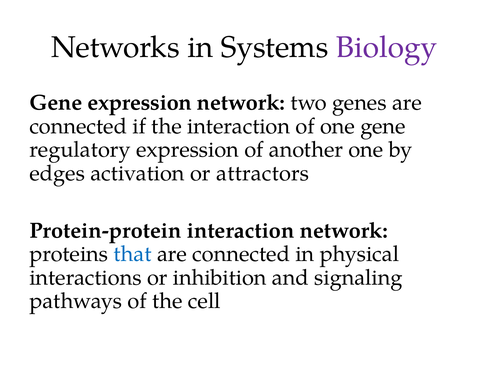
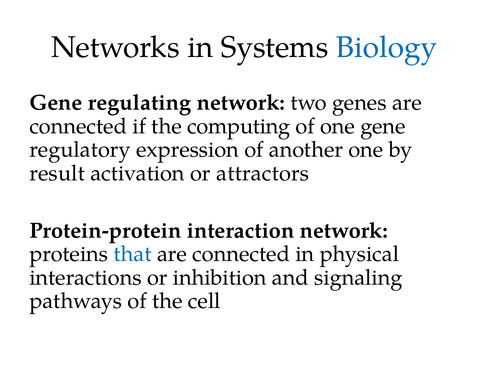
Biology colour: purple -> blue
Gene expression: expression -> regulating
the interaction: interaction -> computing
edges: edges -> result
